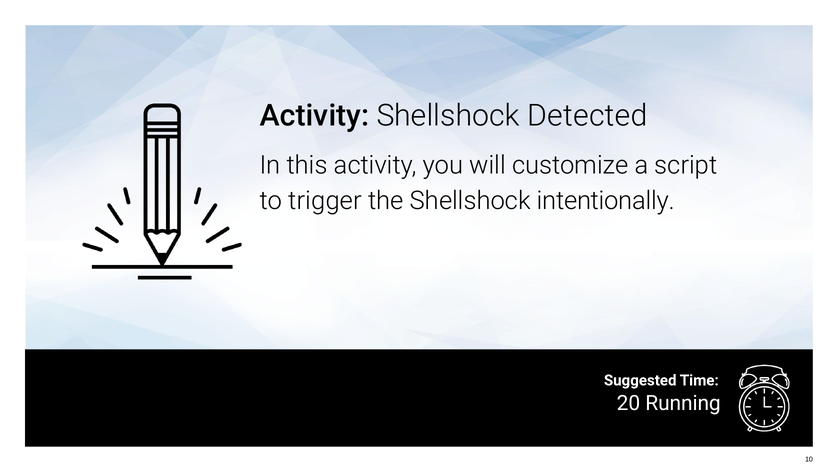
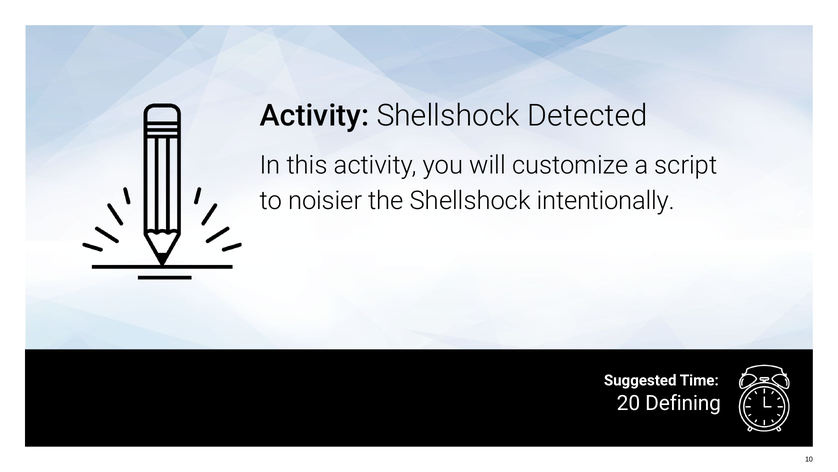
trigger: trigger -> noisier
Running: Running -> Defining
